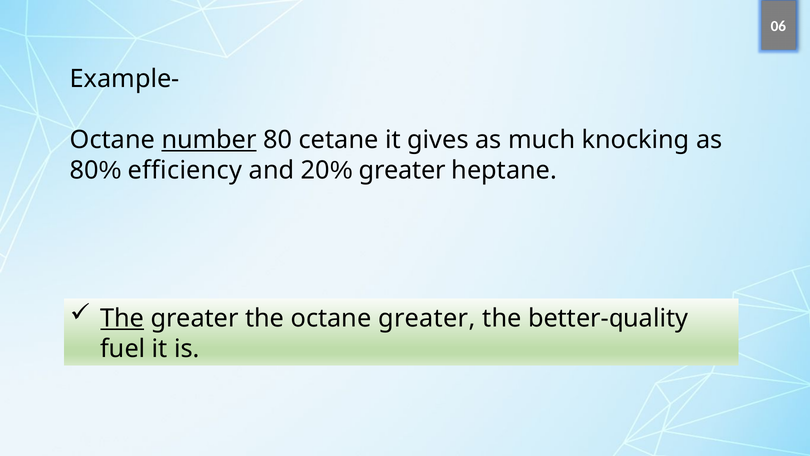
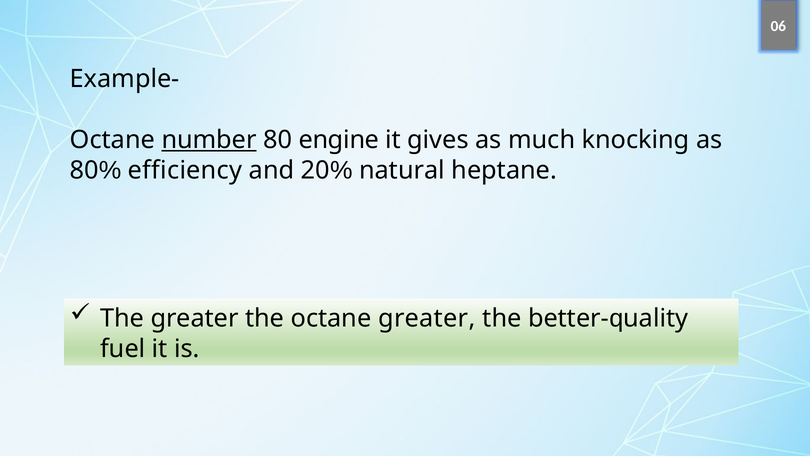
cetane: cetane -> engine
greater at (402, 170): greater -> natural
The at (122, 318) underline: present -> none
